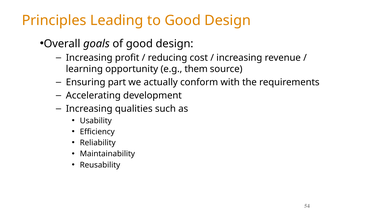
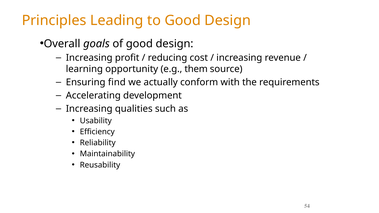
part: part -> find
